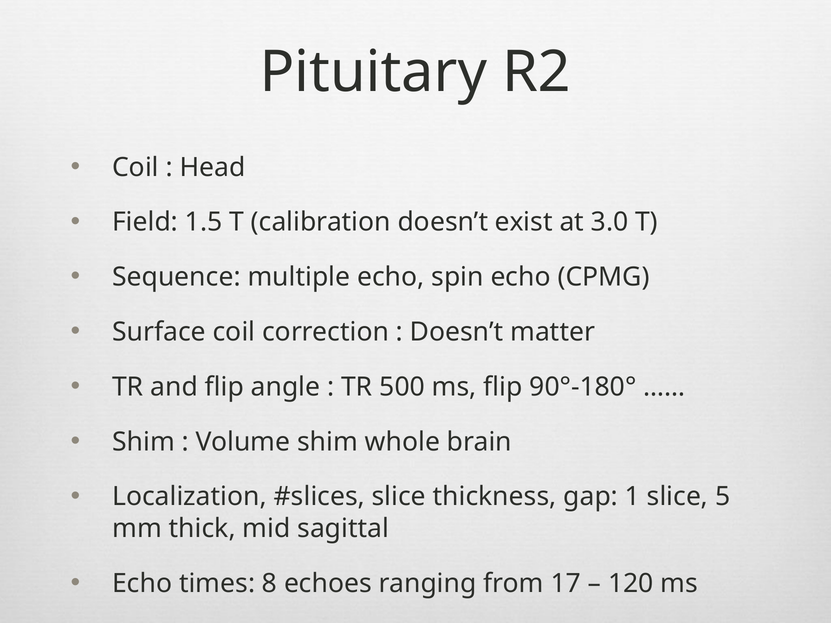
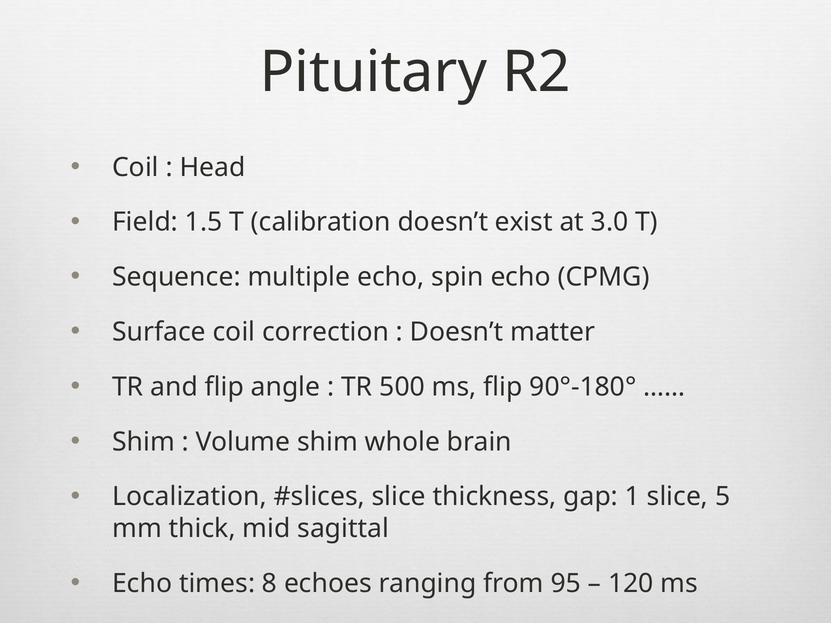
17: 17 -> 95
